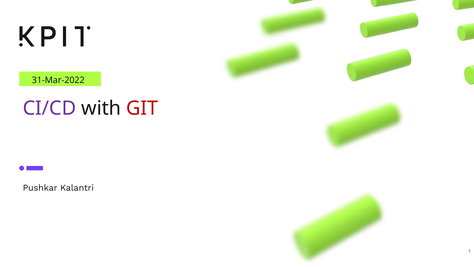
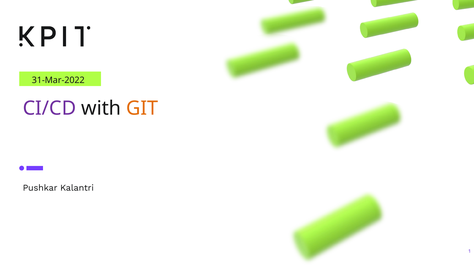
GIT colour: red -> orange
